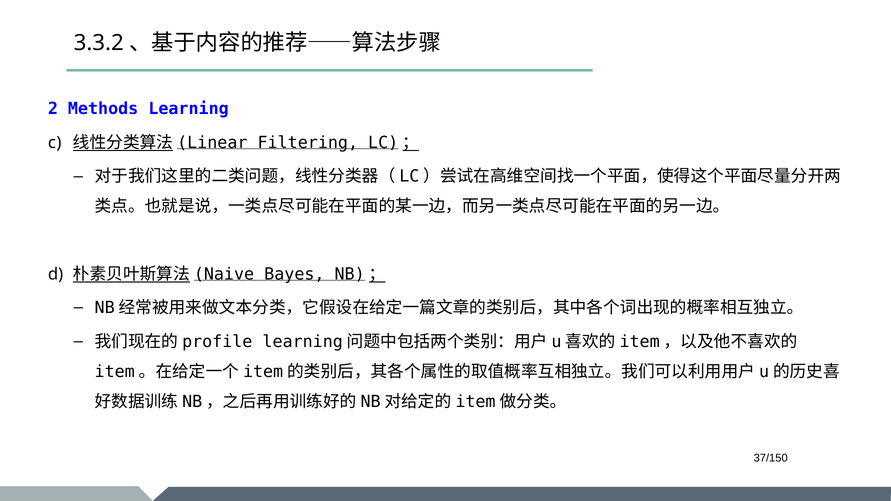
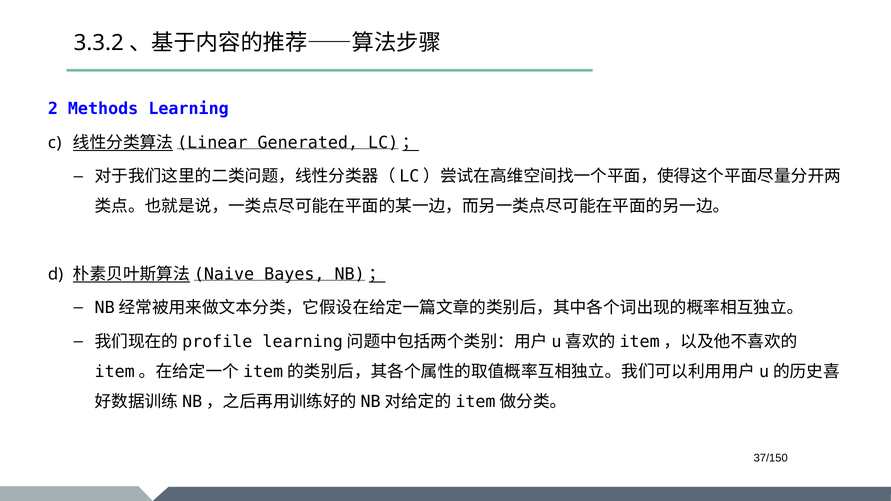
Filtering: Filtering -> Generated
